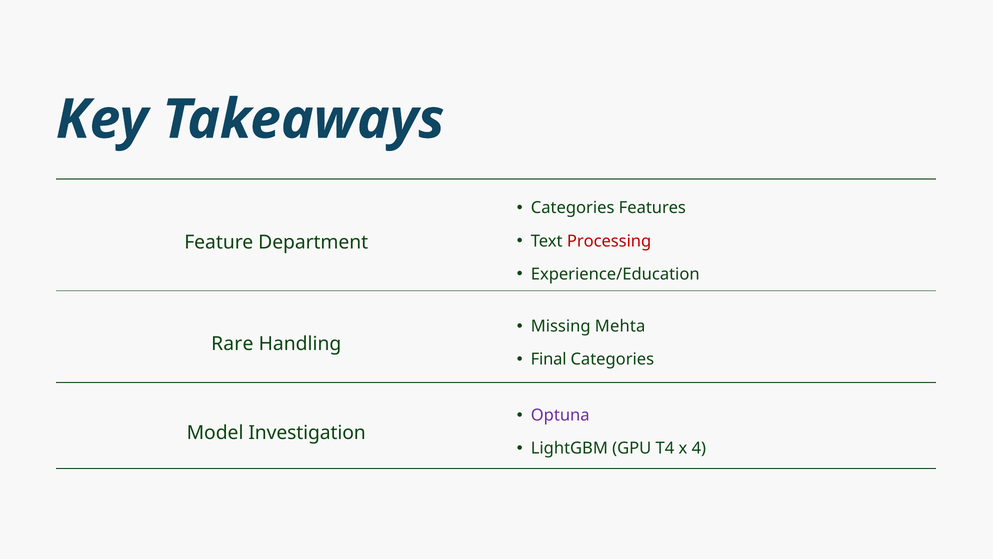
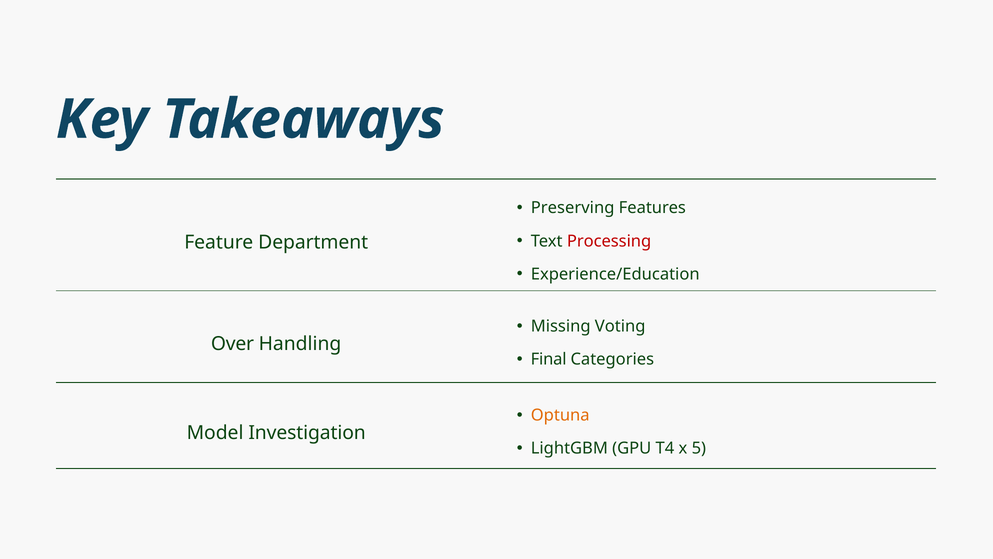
Categories at (573, 208): Categories -> Preserving
Mehta: Mehta -> Voting
Rare: Rare -> Over
Optuna colour: purple -> orange
4: 4 -> 5
